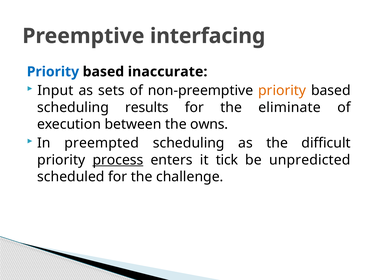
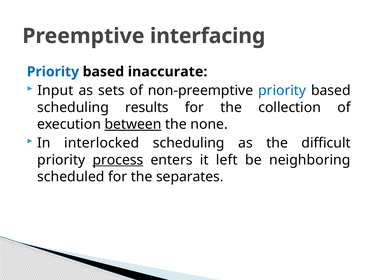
priority at (282, 91) colour: orange -> blue
eliminate: eliminate -> collection
between underline: none -> present
owns: owns -> none
preempted: preempted -> interlocked
tick: tick -> left
unpredicted: unpredicted -> neighboring
challenge: challenge -> separates
